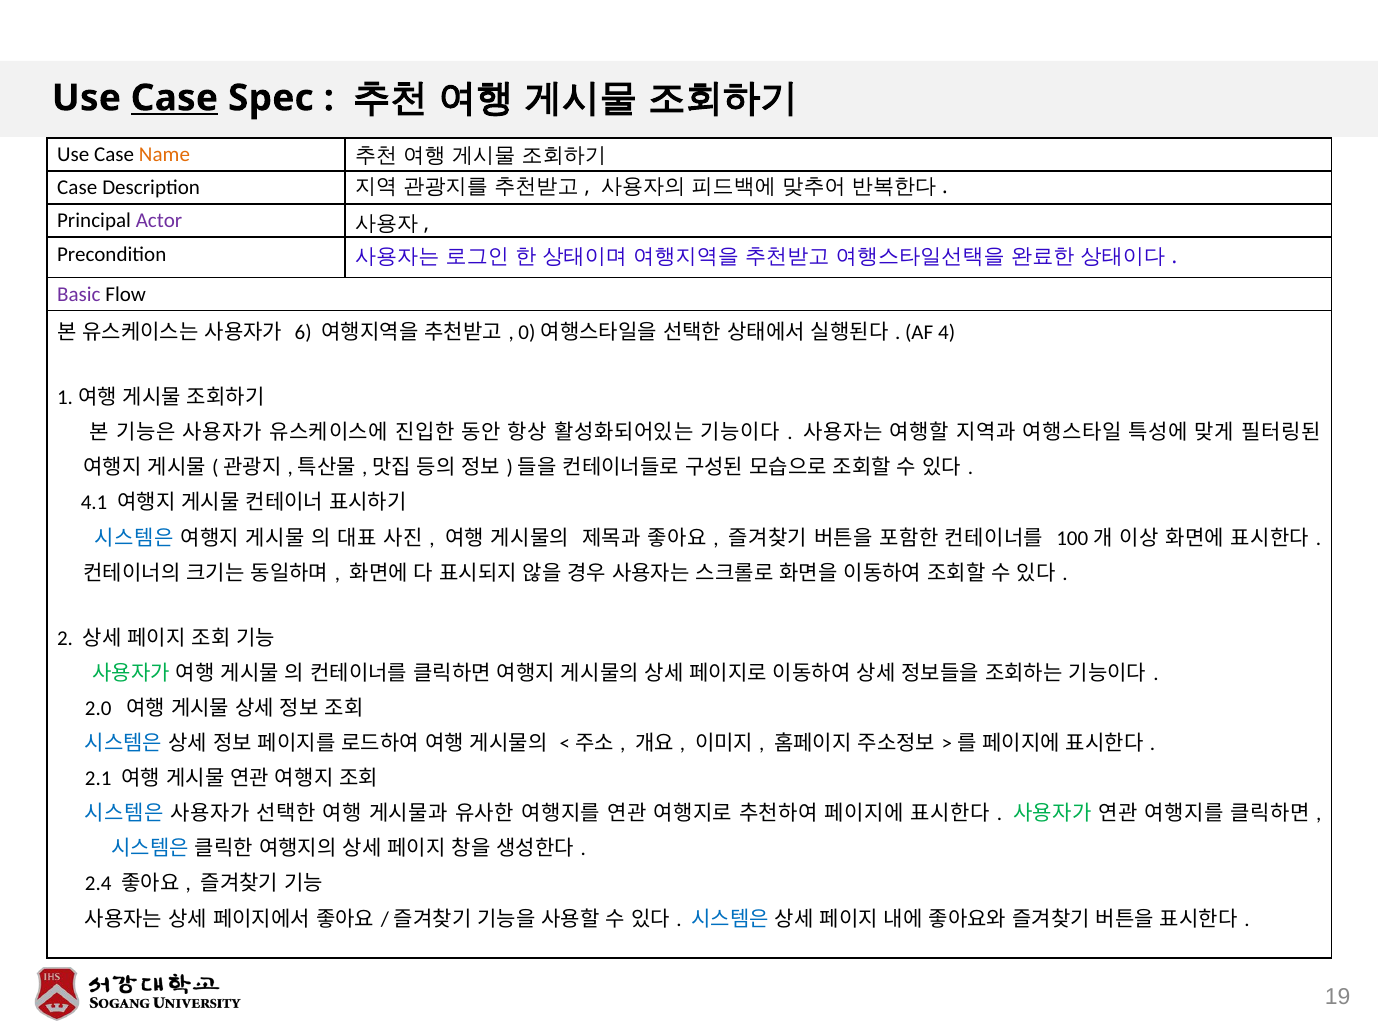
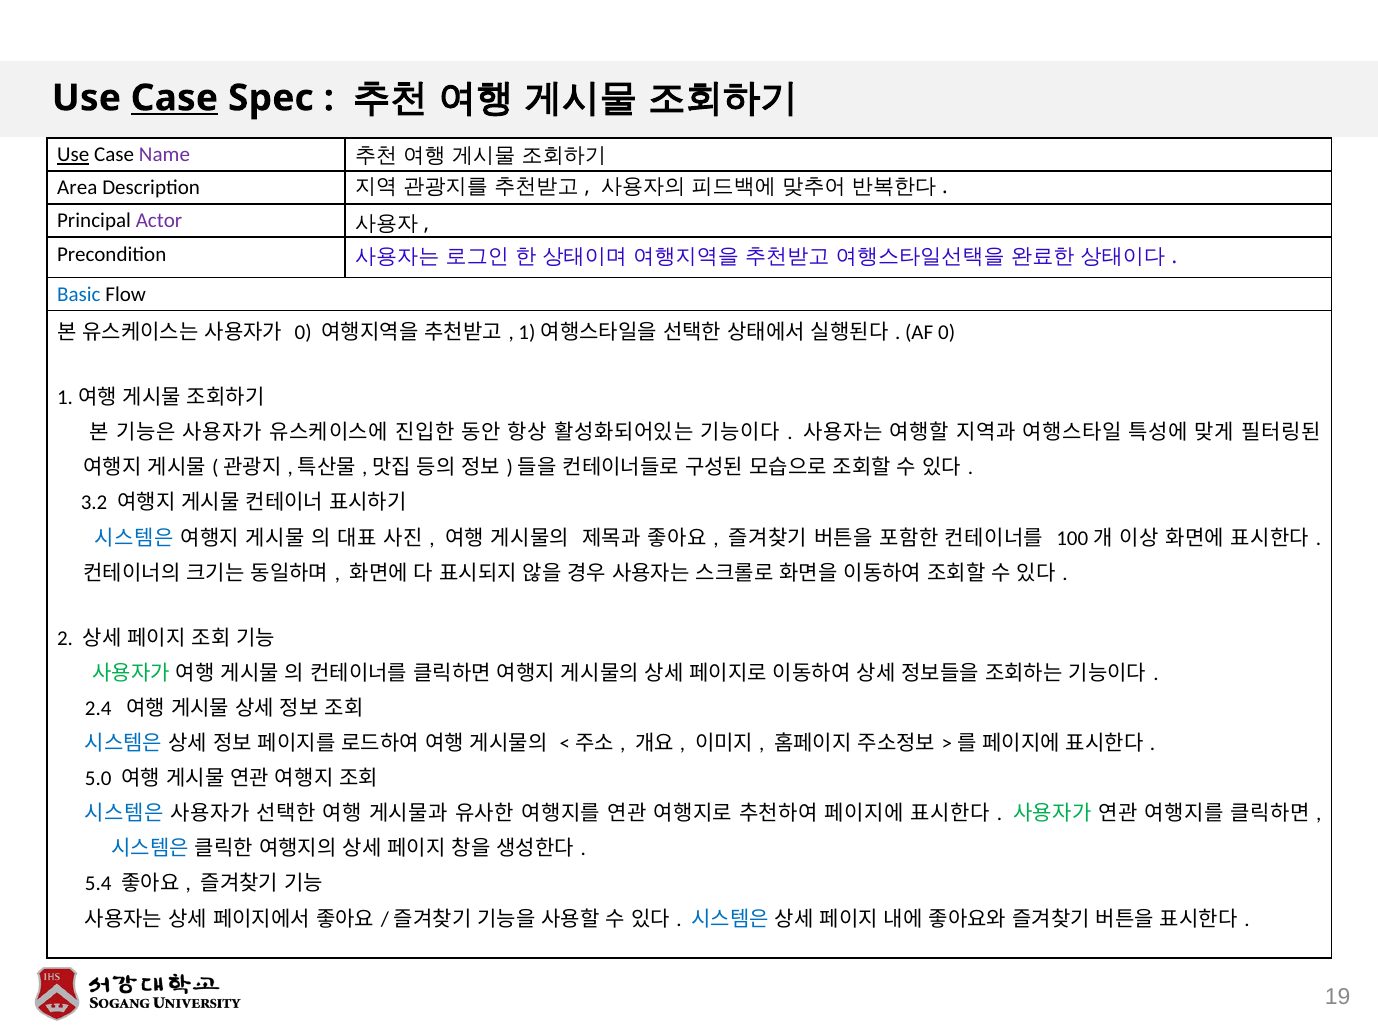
Use at (73, 155) underline: none -> present
Name colour: orange -> purple
Case at (77, 188): Case -> Area
Basic colour: purple -> blue
6 at (303, 332): 6 -> 0
0: 0 -> 1
AF 4: 4 -> 0
4.1: 4.1 -> 3.2
2.0: 2.0 -> 2.4
2.1: 2.1 -> 5.0
2.4: 2.4 -> 5.4
